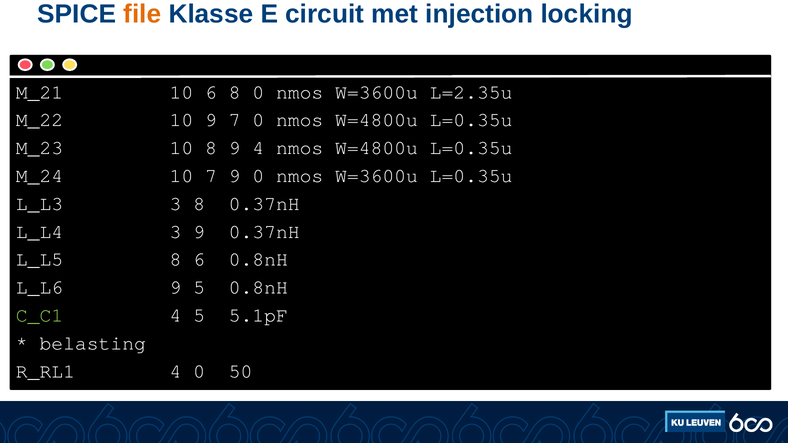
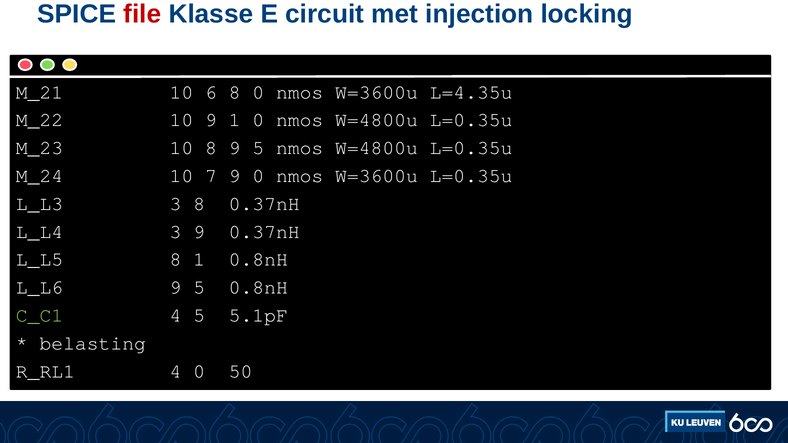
file colour: orange -> red
L=2.35u: L=2.35u -> L=4.35u
9 7: 7 -> 1
8 9 4: 4 -> 5
8 6: 6 -> 1
